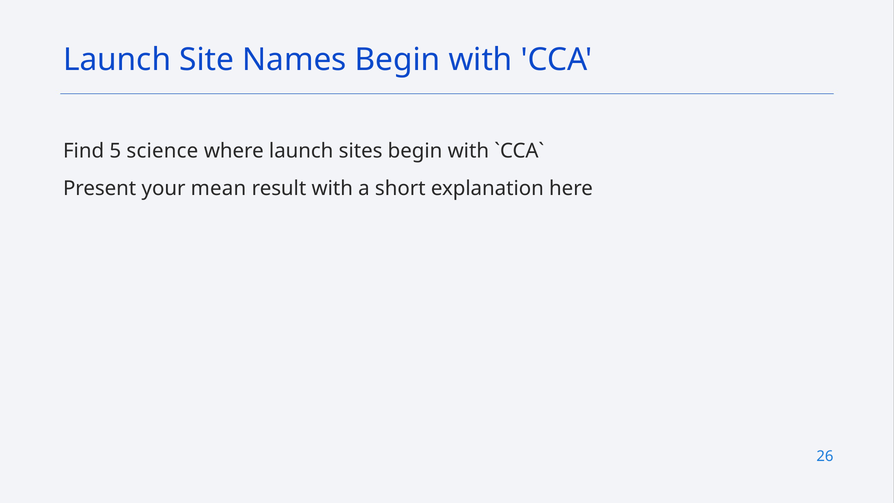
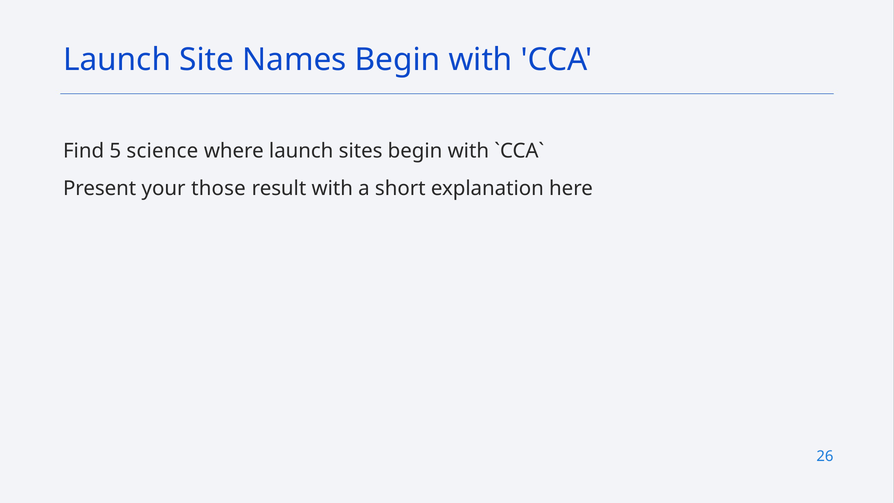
mean: mean -> those
